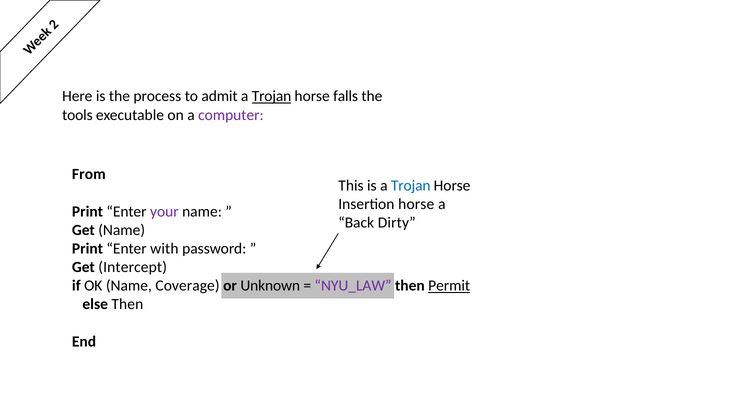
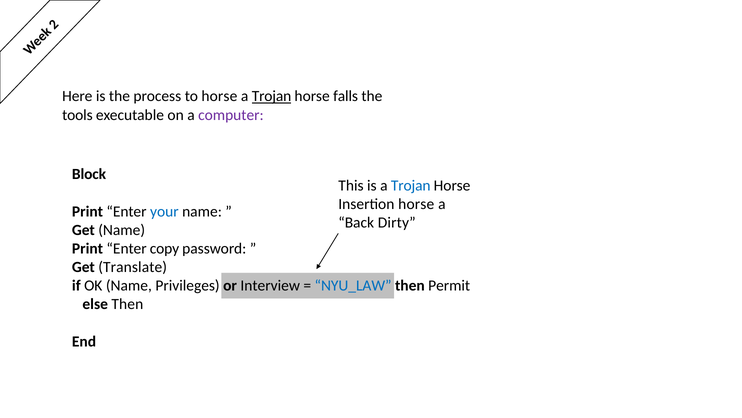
to admit: admit -> horse
From: From -> Block
your colour: purple -> blue
with: with -> copy
Intercept: Intercept -> Translate
Coverage: Coverage -> Privileges
Unknown: Unknown -> Interview
NYU_LAW colour: purple -> blue
Permit underline: present -> none
